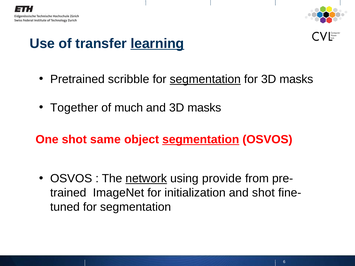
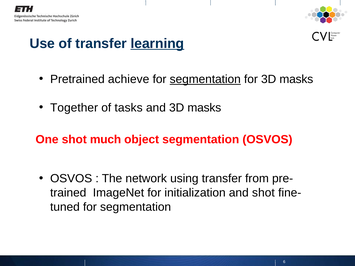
scribble: scribble -> achieve
much: much -> tasks
same: same -> much
segmentation at (201, 140) underline: present -> none
network underline: present -> none
using provide: provide -> transfer
